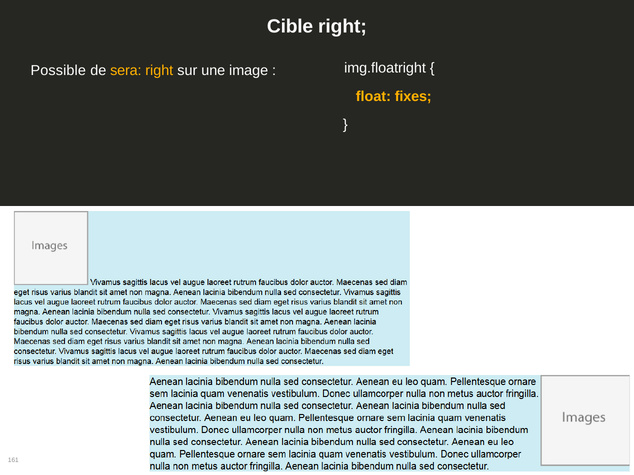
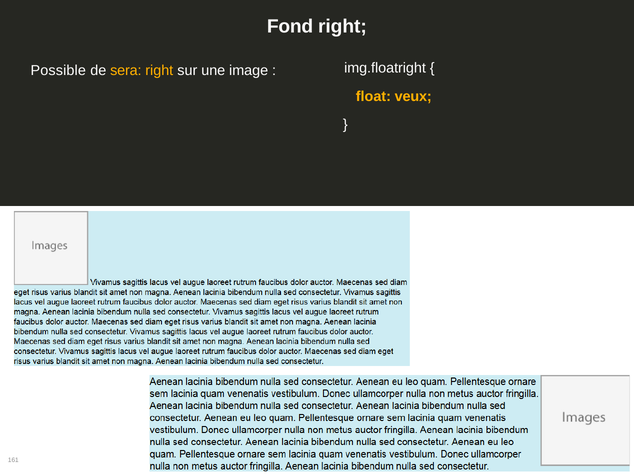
Cible: Cible -> Fond
fixes: fixes -> veux
